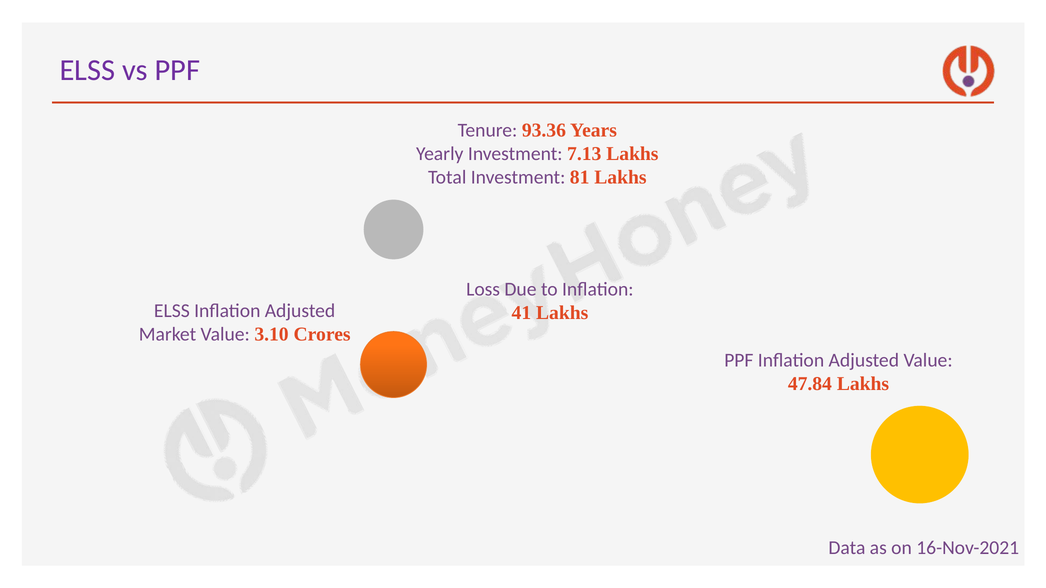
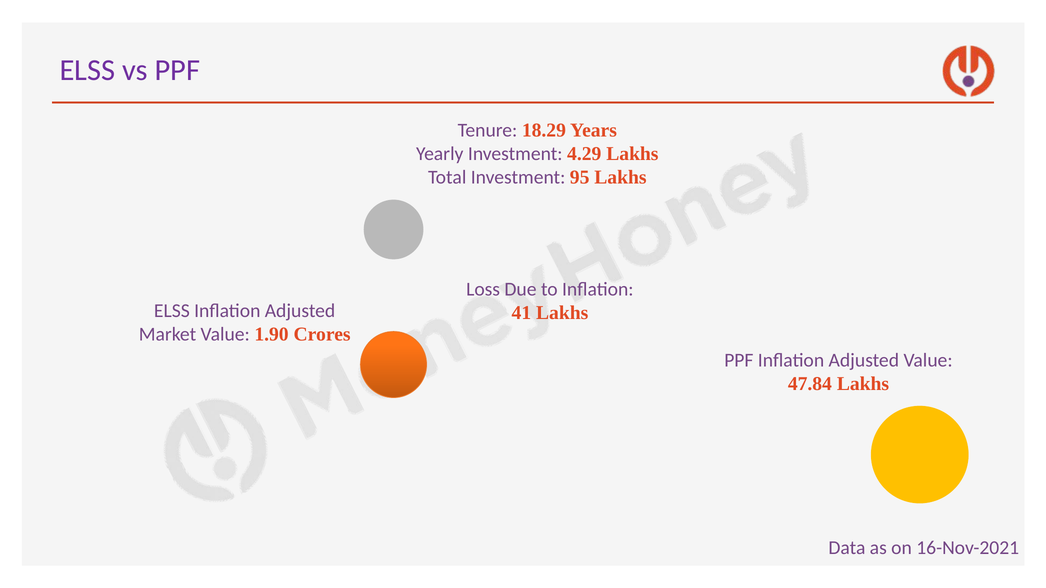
93.36: 93.36 -> 18.29
7.13: 7.13 -> 4.29
81: 81 -> 95
3.10: 3.10 -> 1.90
